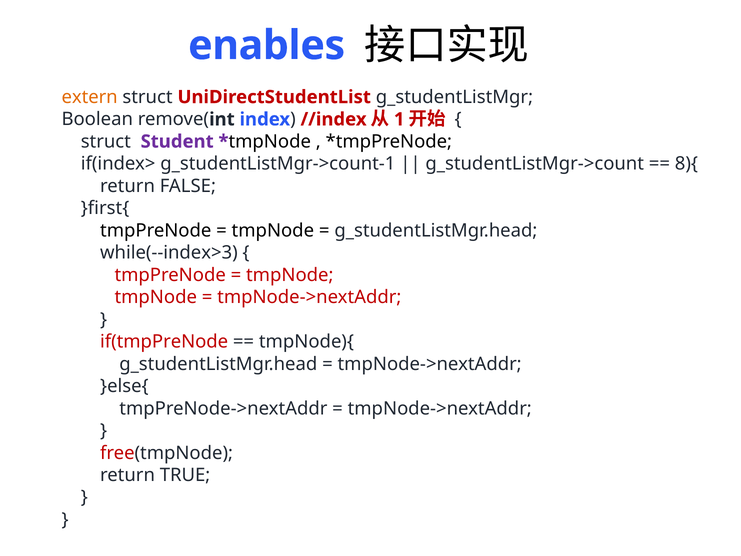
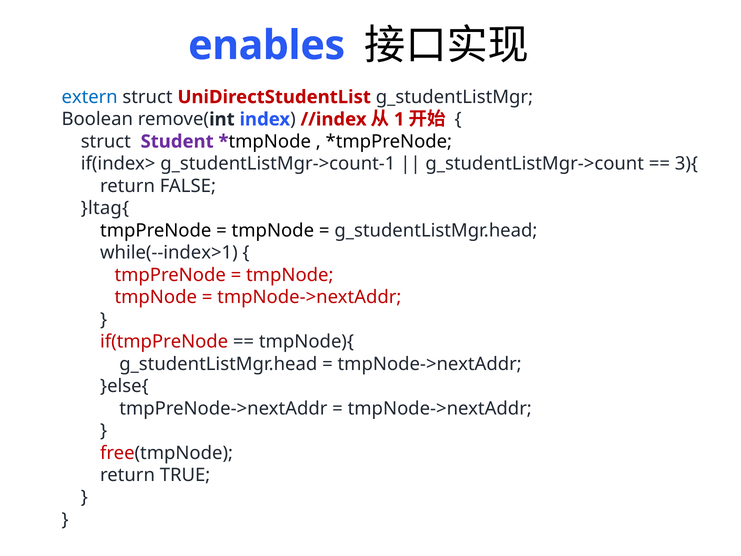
extern colour: orange -> blue
8){: 8){ -> 3){
}first{: }first{ -> }ltag{
while(--index>3: while(--index>3 -> while(--index>1
